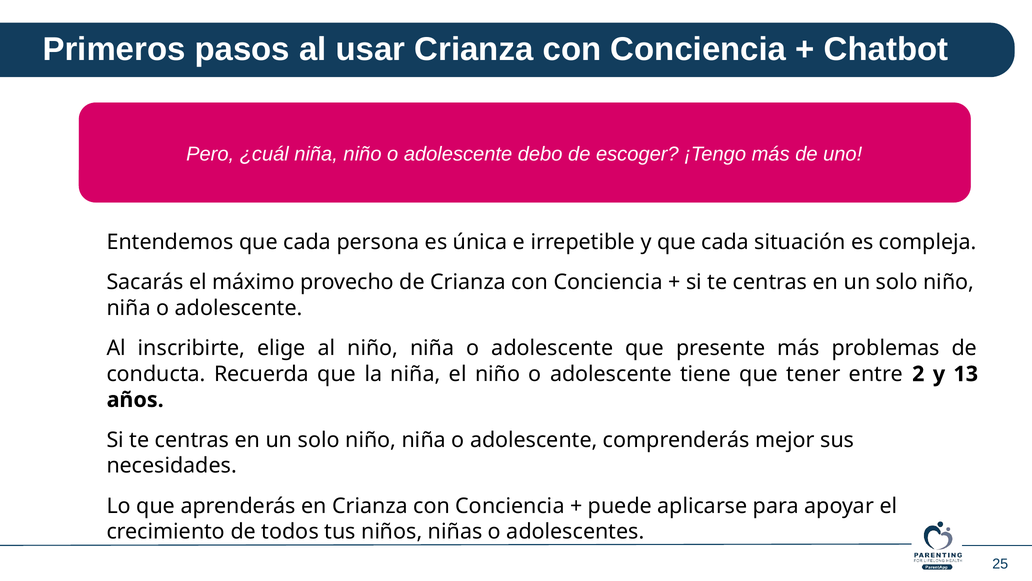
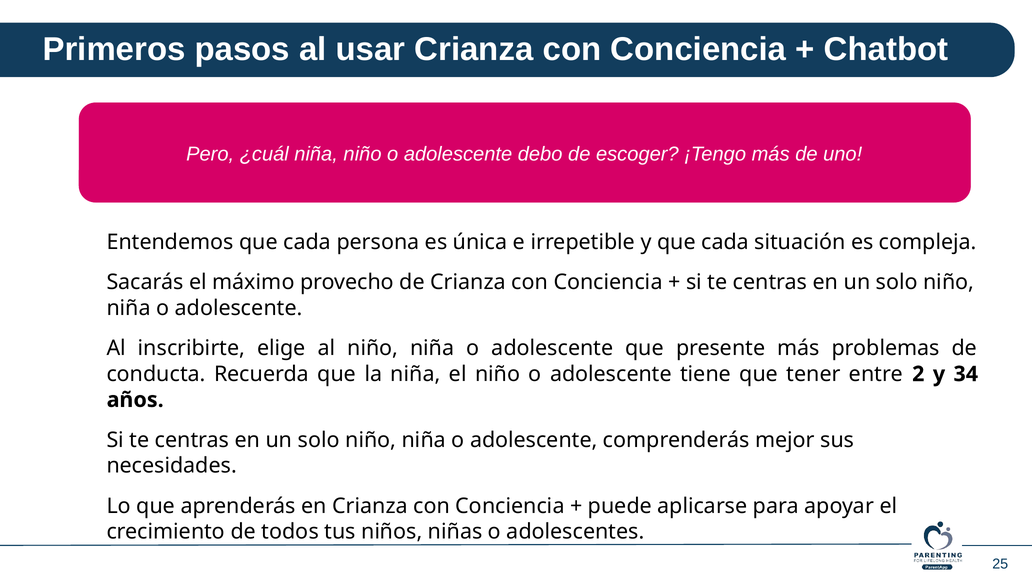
13: 13 -> 34
